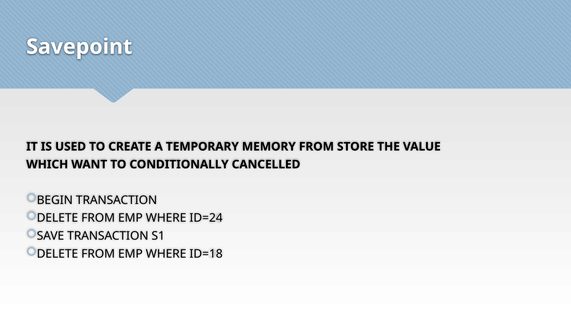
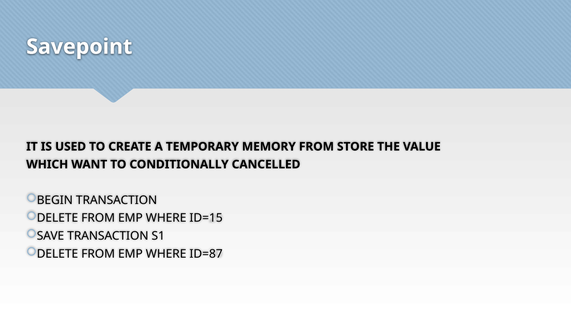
ID=24: ID=24 -> ID=15
ID=18: ID=18 -> ID=87
